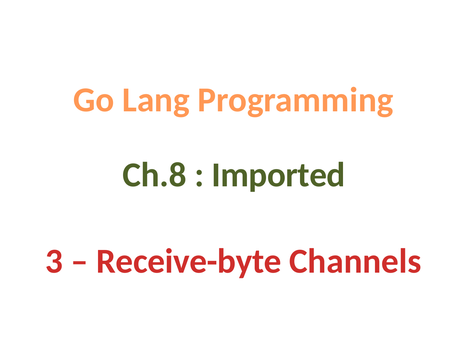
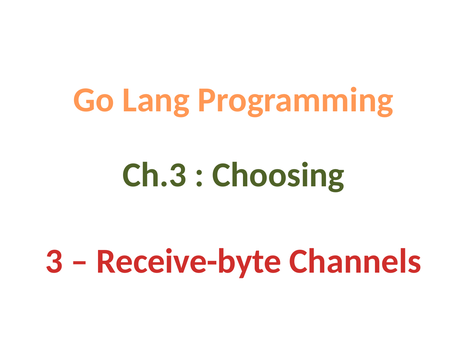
Ch.8: Ch.8 -> Ch.3
Imported: Imported -> Choosing
